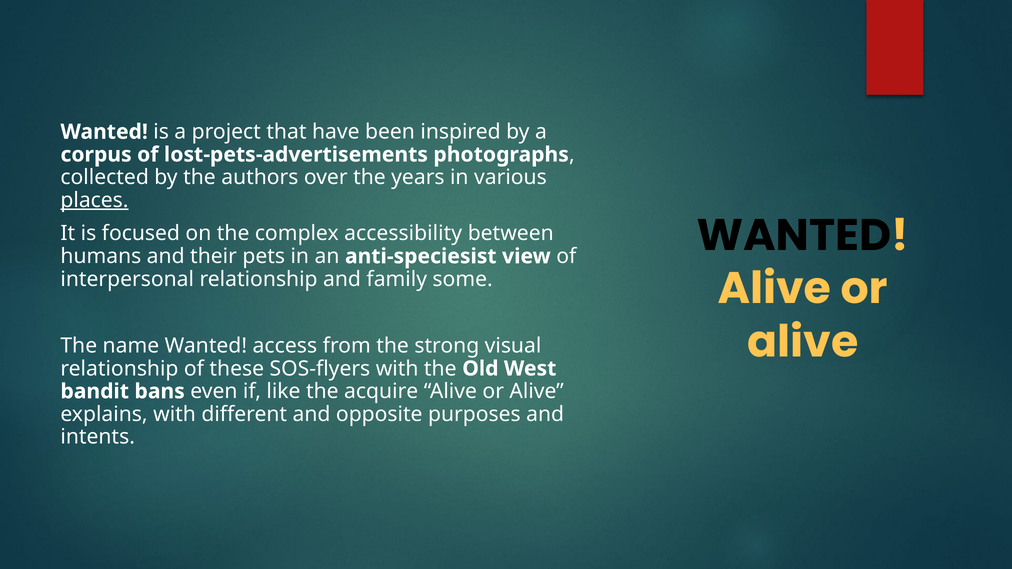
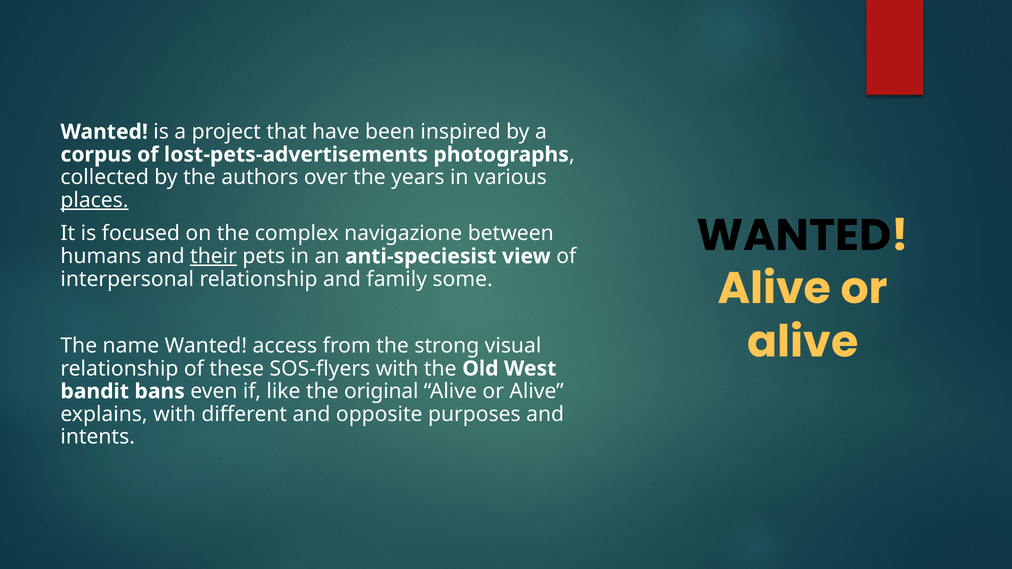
accessibility: accessibility -> navigazione
their underline: none -> present
acquire: acquire -> original
